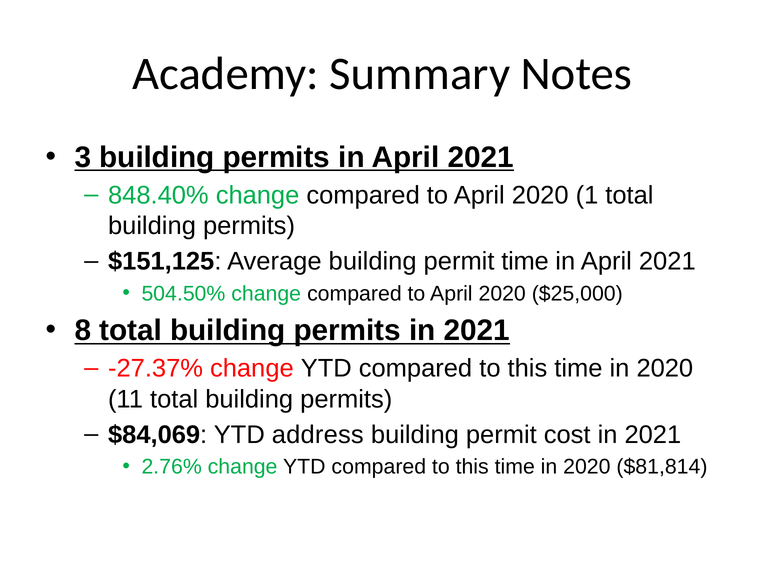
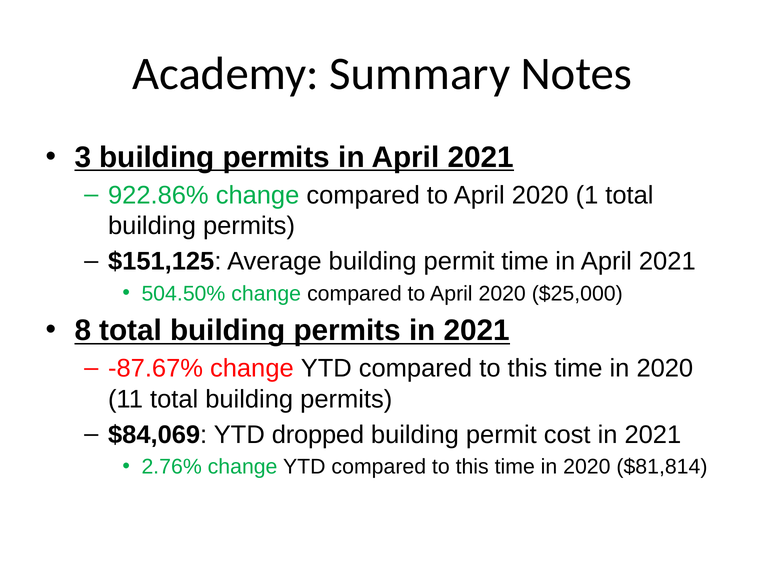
848.40%: 848.40% -> 922.86%
-27.37%: -27.37% -> -87.67%
address: address -> dropped
